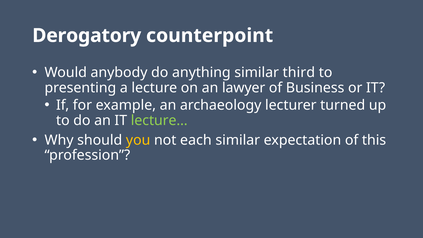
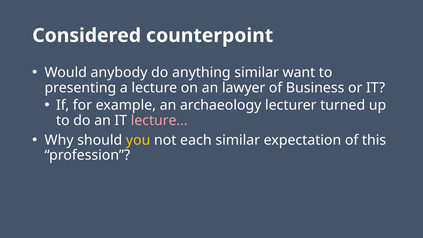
Derogatory: Derogatory -> Considered
third: third -> want
lecture… colour: light green -> pink
